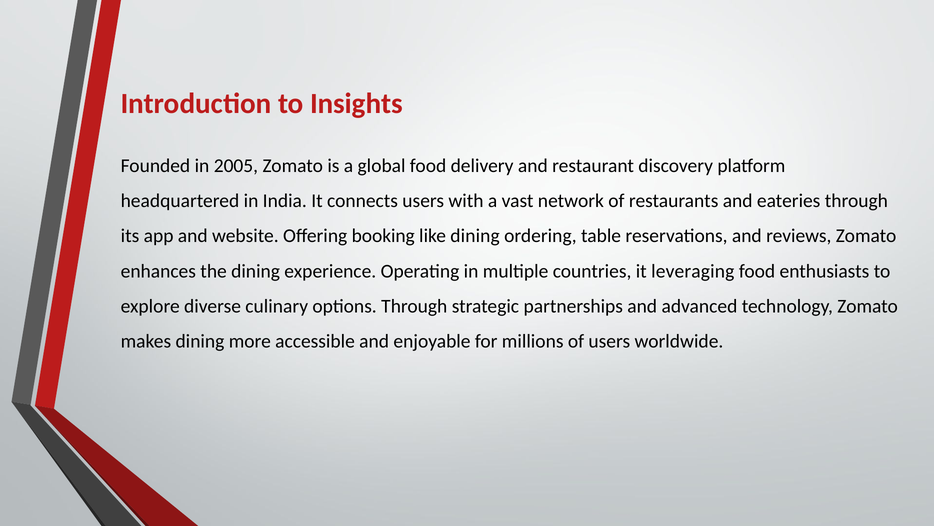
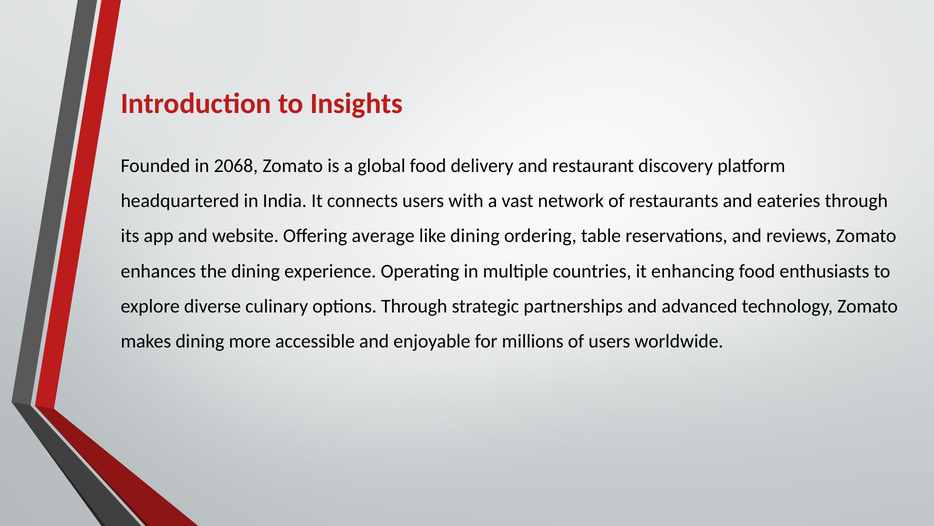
2005: 2005 -> 2068
booking: booking -> average
leveraging: leveraging -> enhancing
